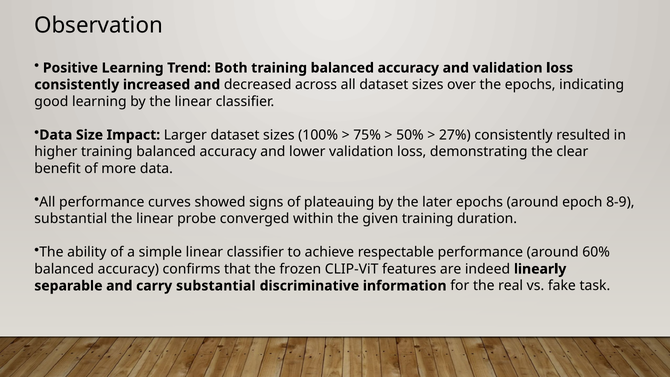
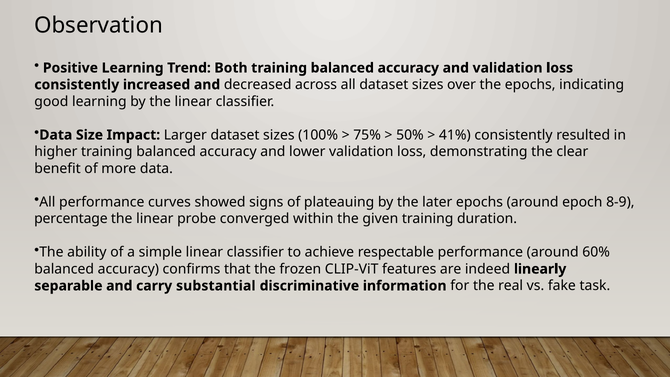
27%: 27% -> 41%
substantial at (71, 219): substantial -> percentage
